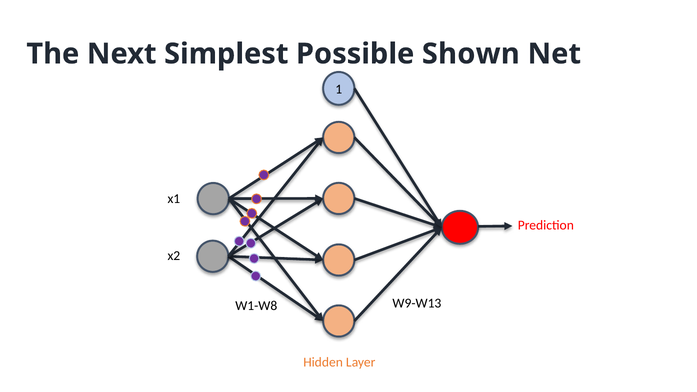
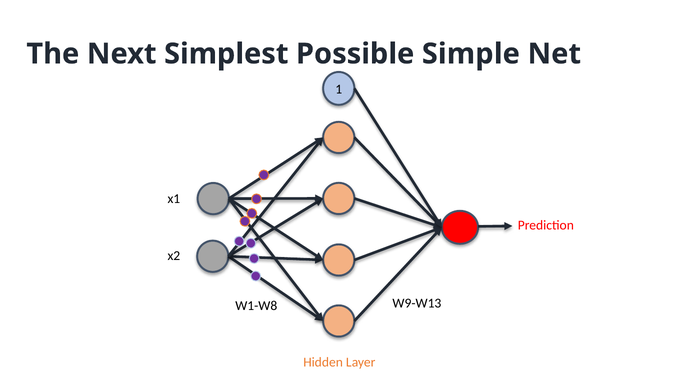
Shown: Shown -> Simple
